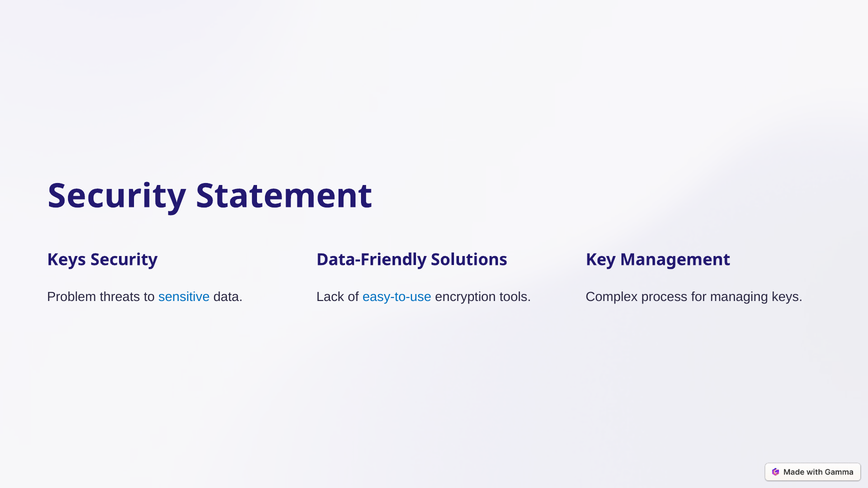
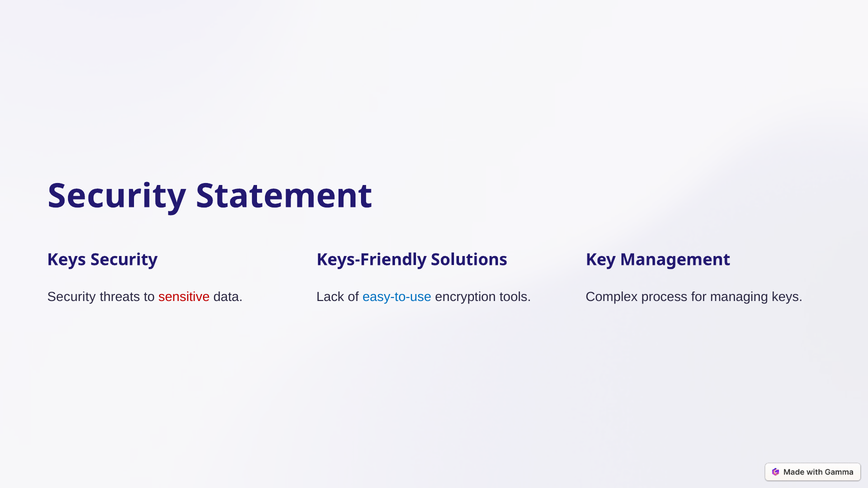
Data-Friendly: Data-Friendly -> Keys-Friendly
Problem at (72, 297): Problem -> Security
sensitive colour: blue -> red
